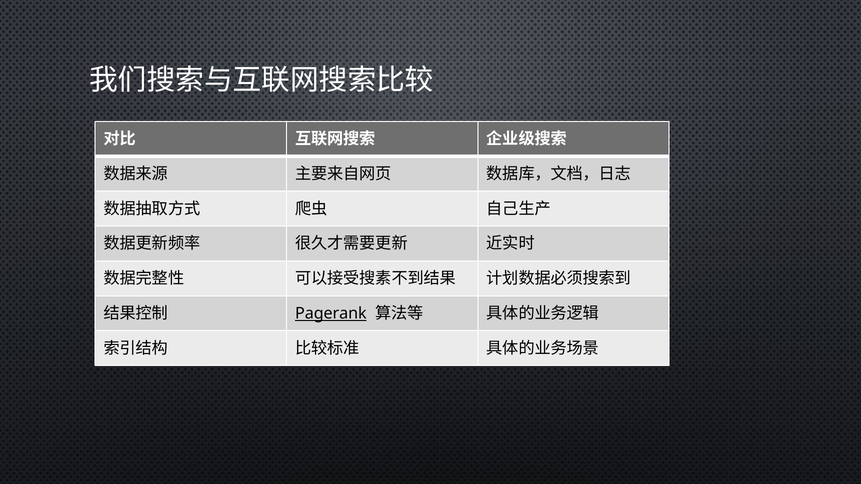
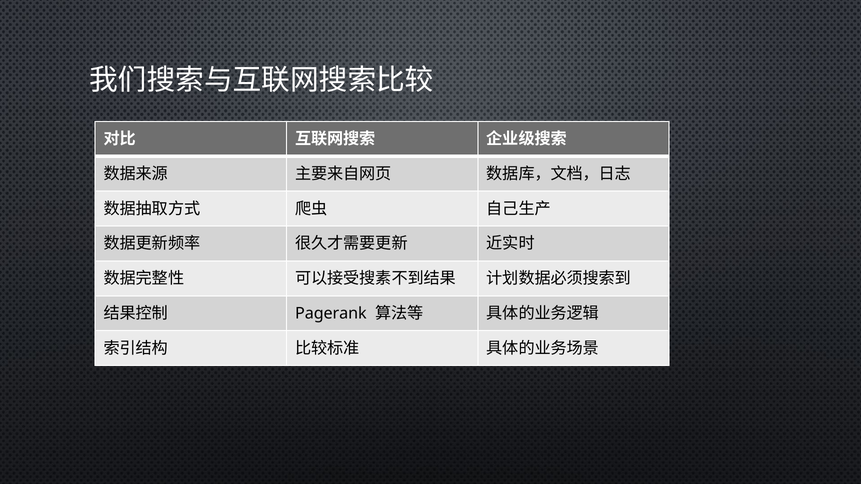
Pagerank underline: present -> none
